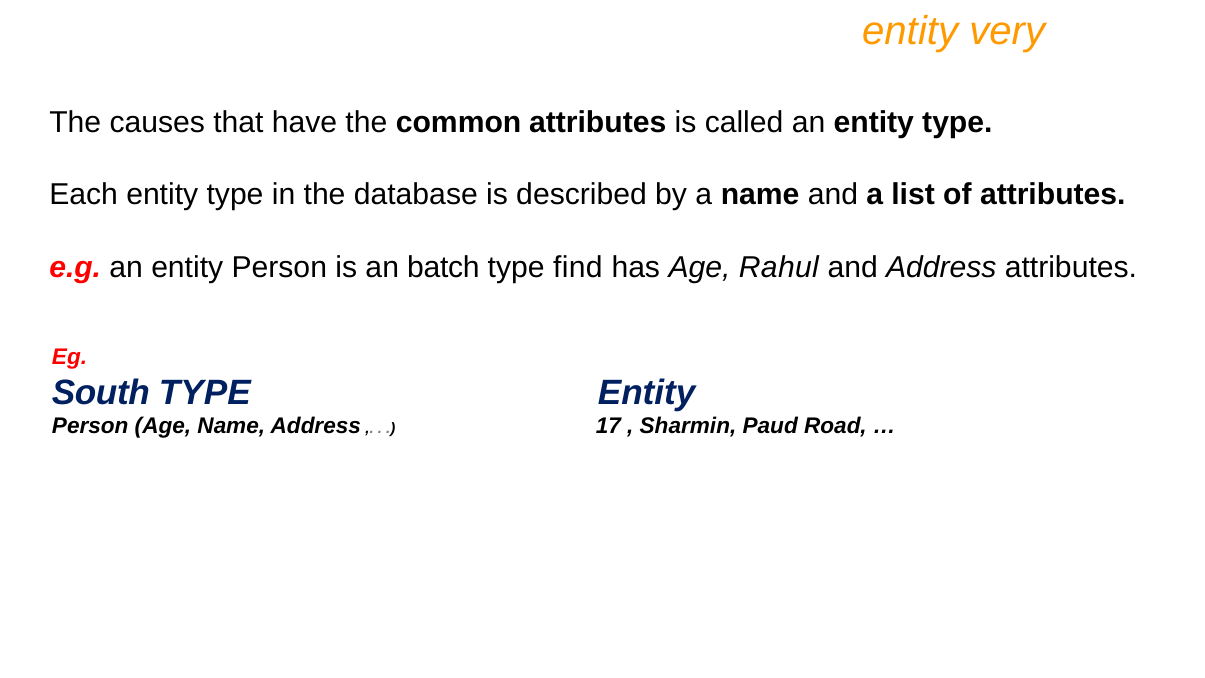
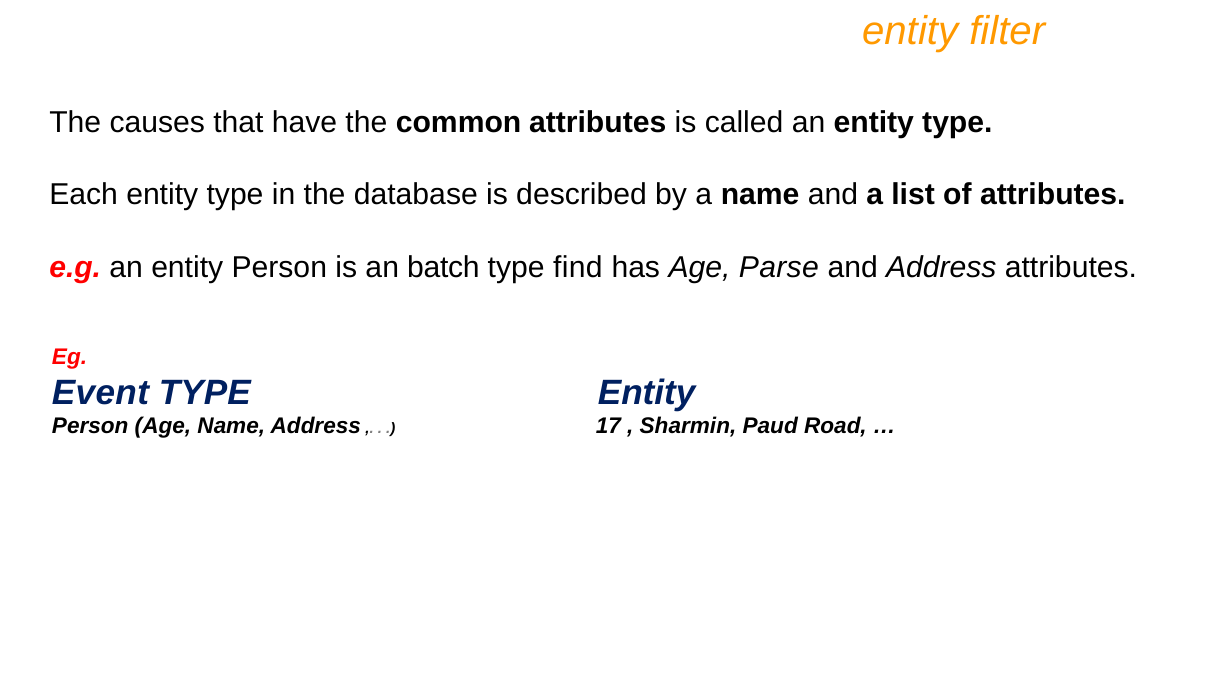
very: very -> filter
Rahul: Rahul -> Parse
South: South -> Event
